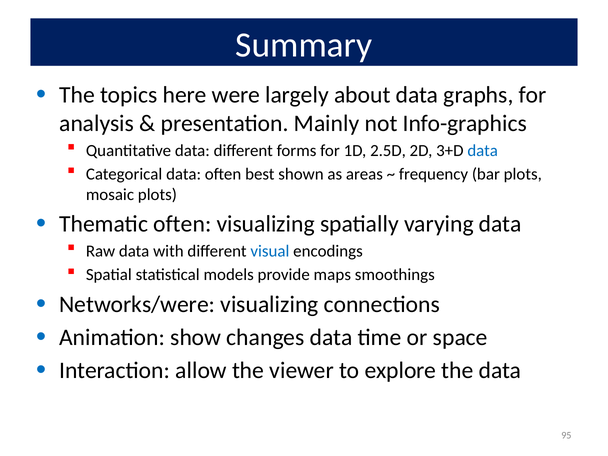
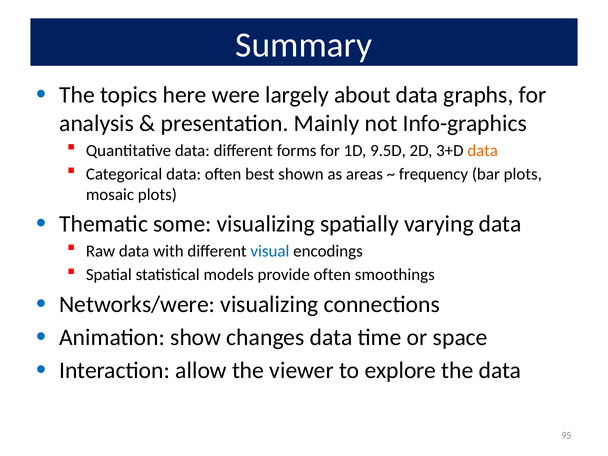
2.5D: 2.5D -> 9.5D
data at (483, 151) colour: blue -> orange
Thematic often: often -> some
provide maps: maps -> often
